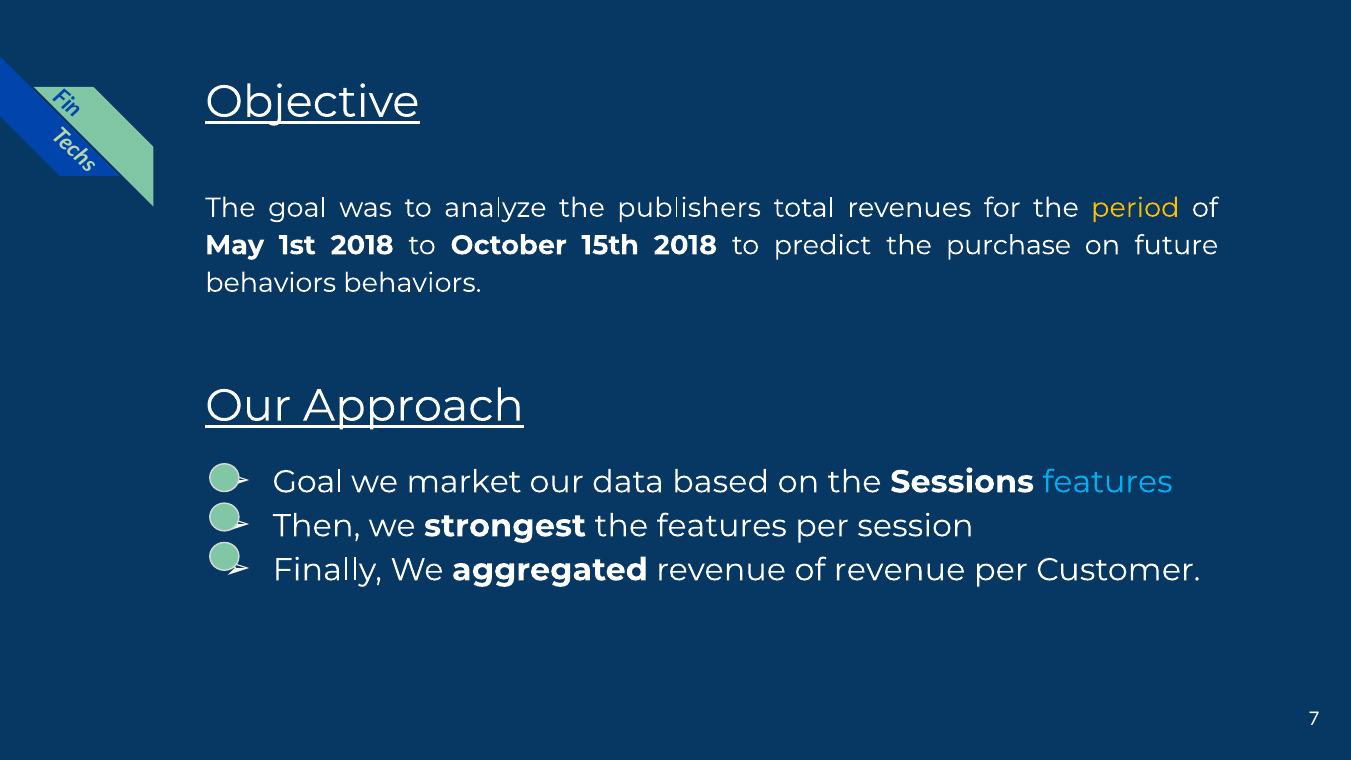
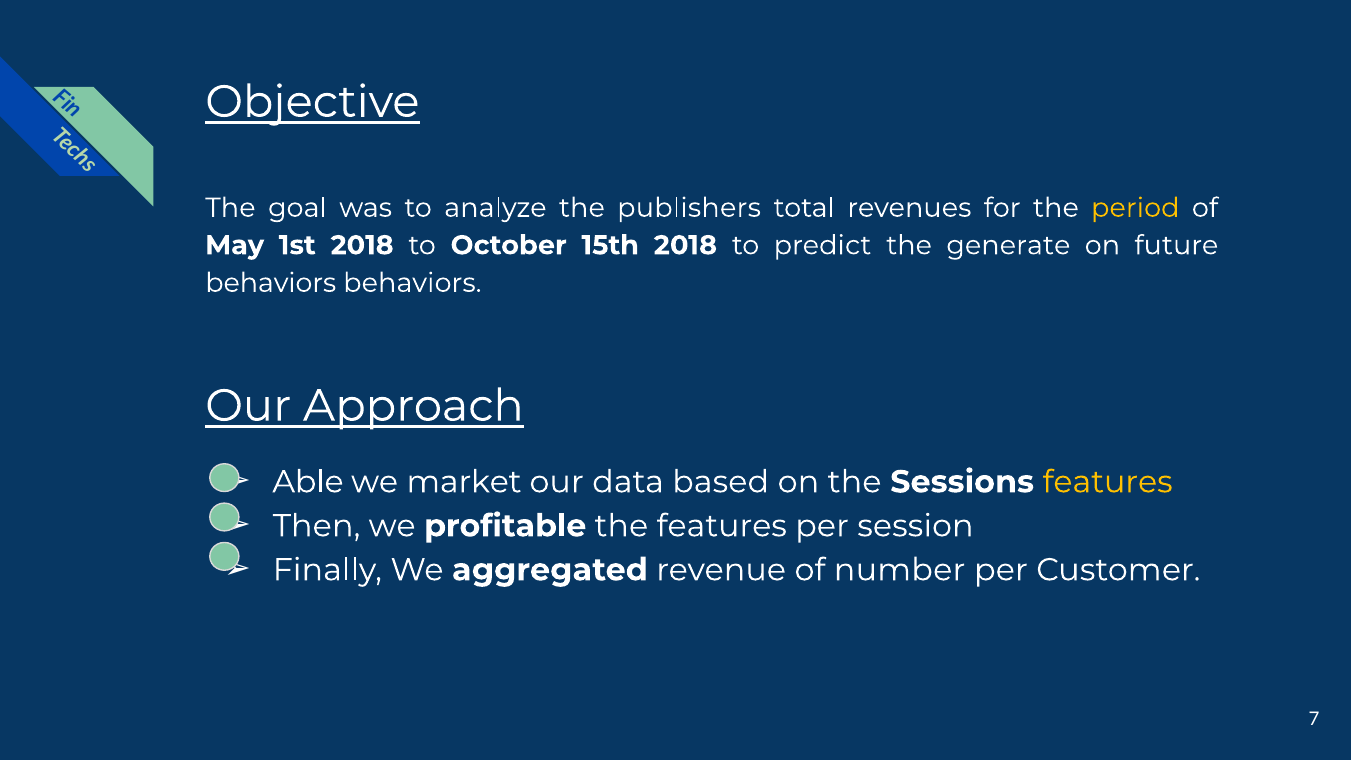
purchase: purchase -> generate
Goal at (308, 482): Goal -> Able
features at (1108, 482) colour: light blue -> yellow
strongest: strongest -> profitable
of revenue: revenue -> number
